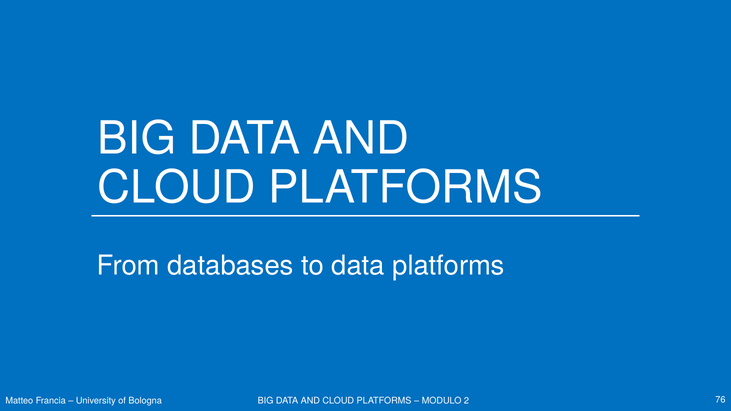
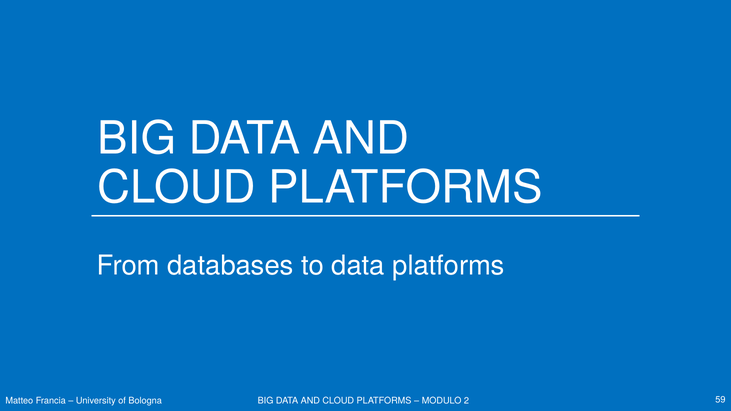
76: 76 -> 59
